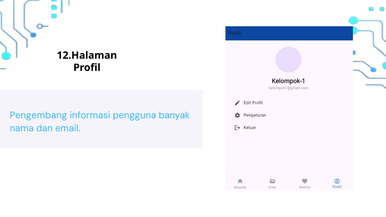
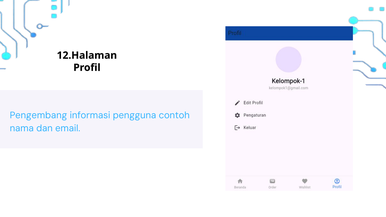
banyak: banyak -> contoh
